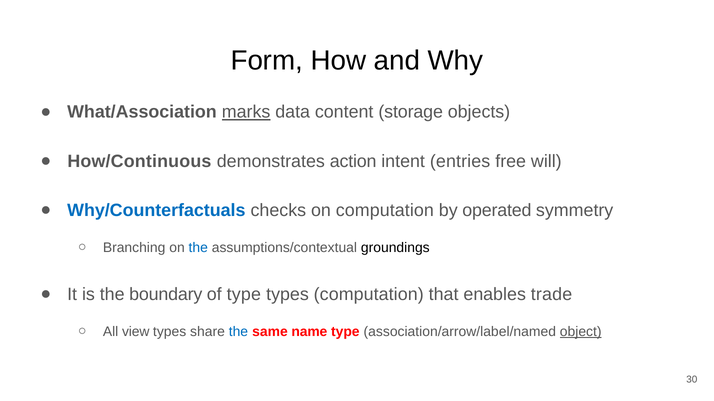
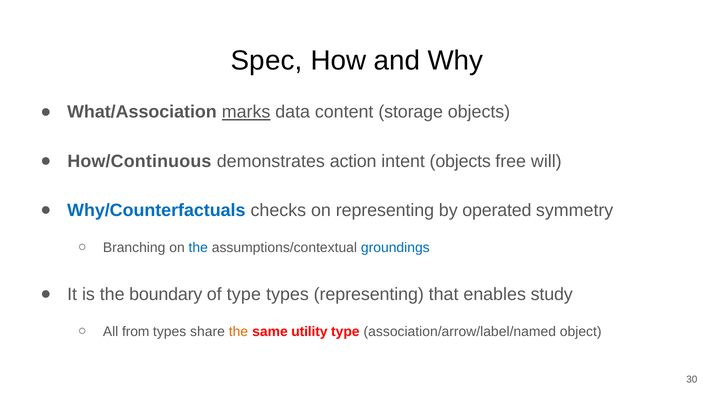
Form: Form -> Spec
intent entries: entries -> objects
on computation: computation -> representing
groundings colour: black -> blue
types computation: computation -> representing
trade: trade -> study
view: view -> from
the at (238, 332) colour: blue -> orange
name: name -> utility
object underline: present -> none
